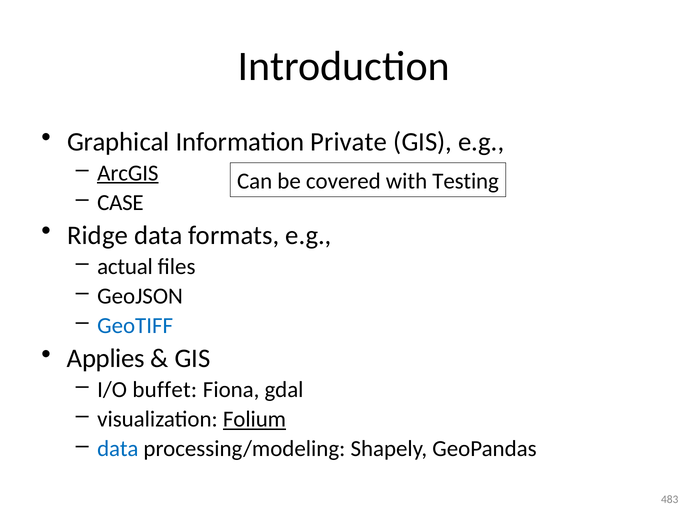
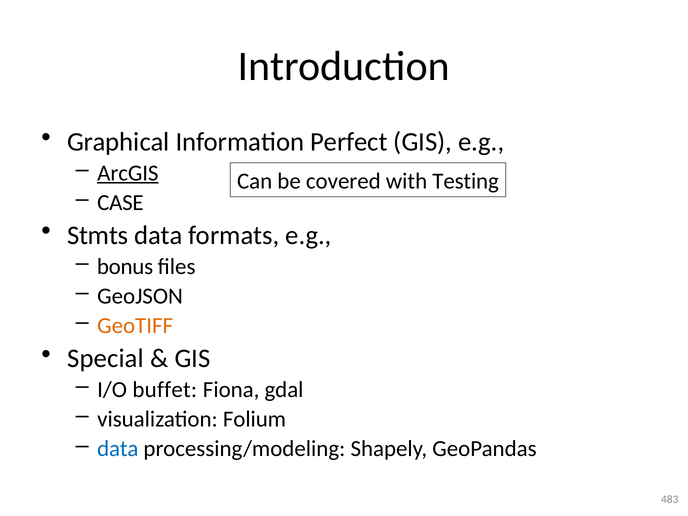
Private: Private -> Perfect
Ridge: Ridge -> Stmts
actual: actual -> bonus
GeoTIFF colour: blue -> orange
Applies: Applies -> Special
Folium underline: present -> none
